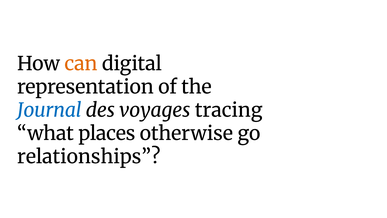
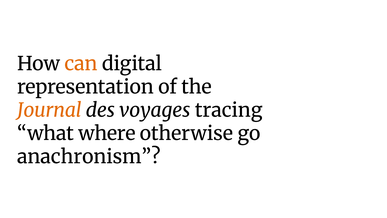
Journal colour: blue -> orange
places: places -> where
relationships: relationships -> anachronism
